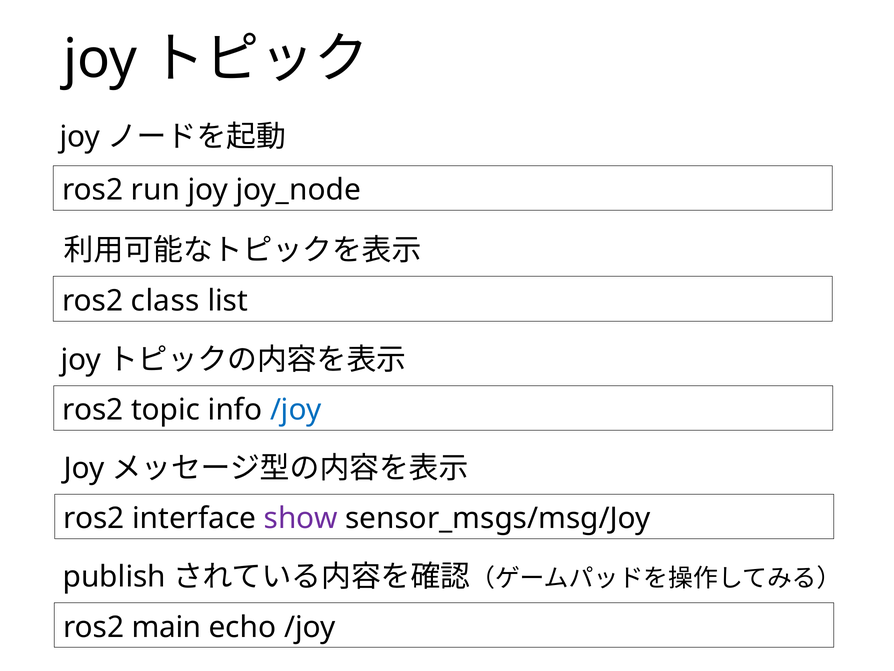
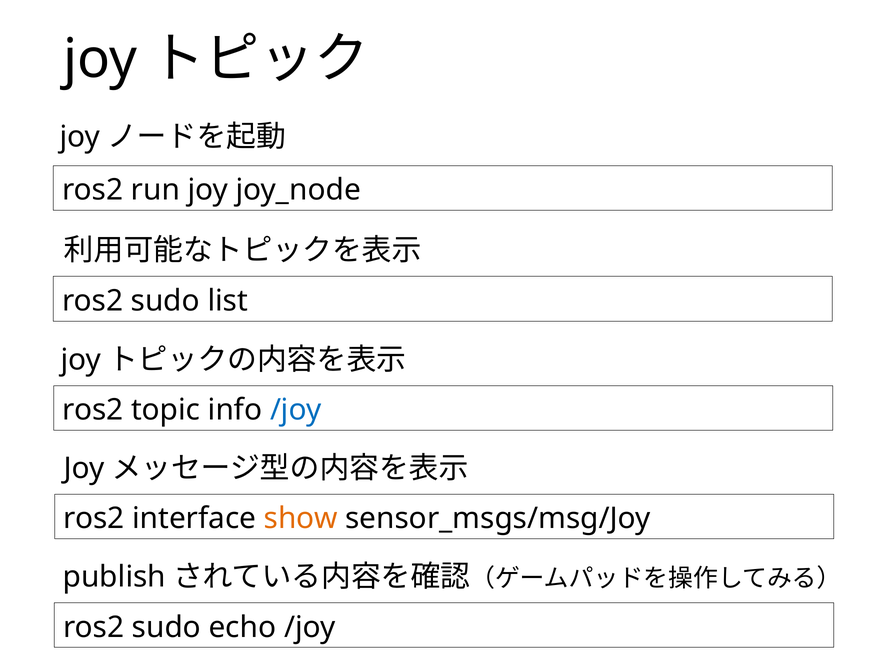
class at (165, 301): class -> sudo
show colour: purple -> orange
main at (166, 627): main -> sudo
